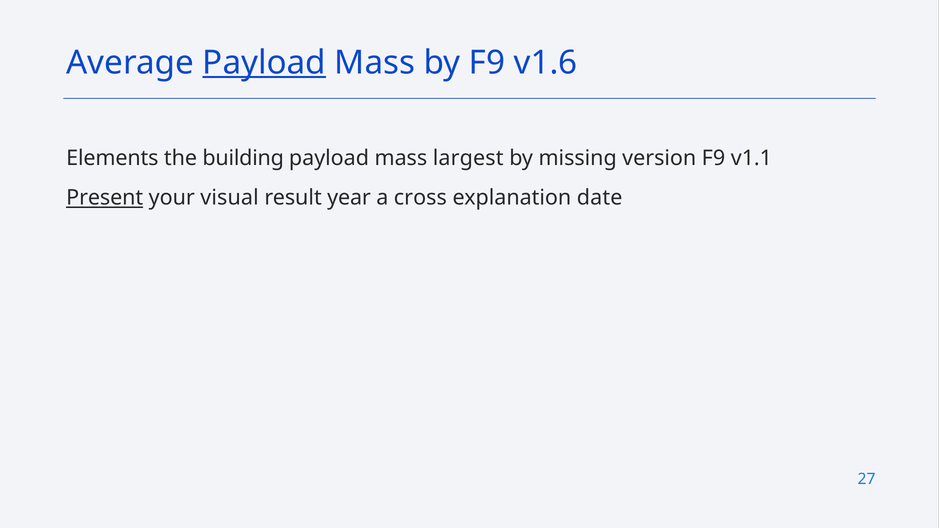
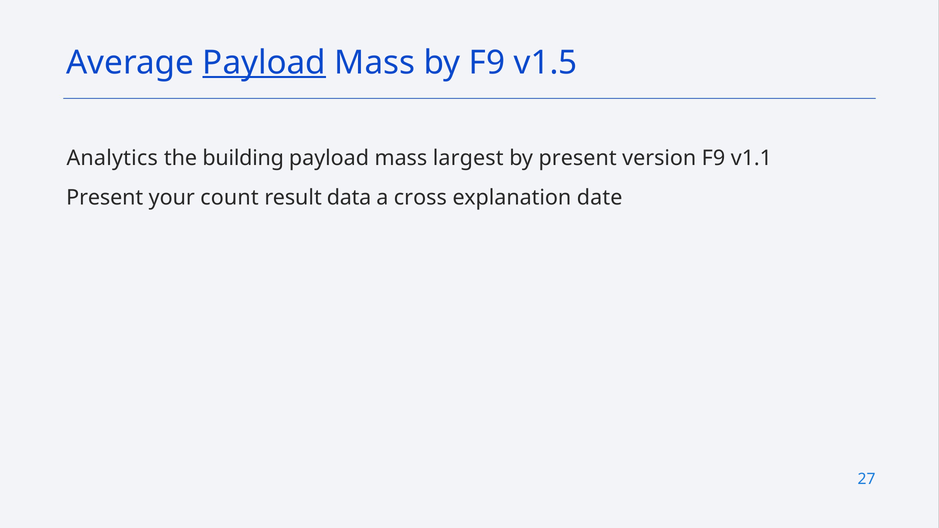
v1.6: v1.6 -> v1.5
Elements: Elements -> Analytics
by missing: missing -> present
Present at (105, 198) underline: present -> none
visual: visual -> count
year: year -> data
